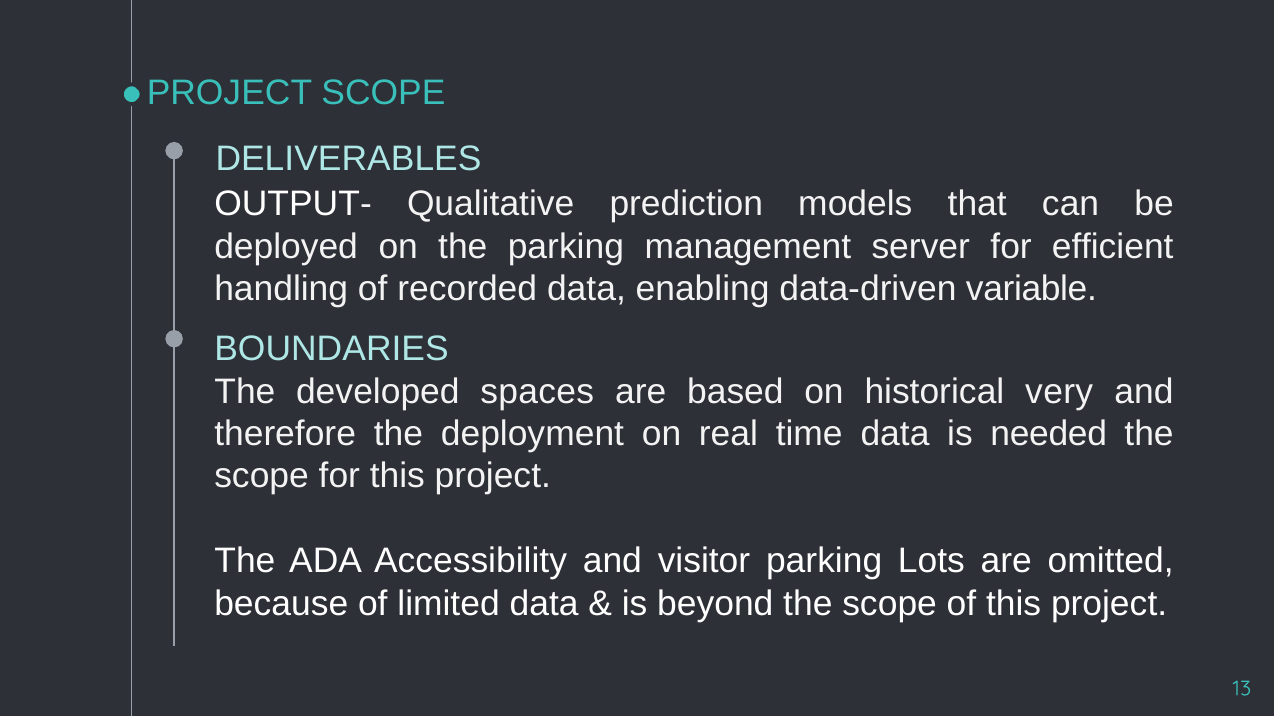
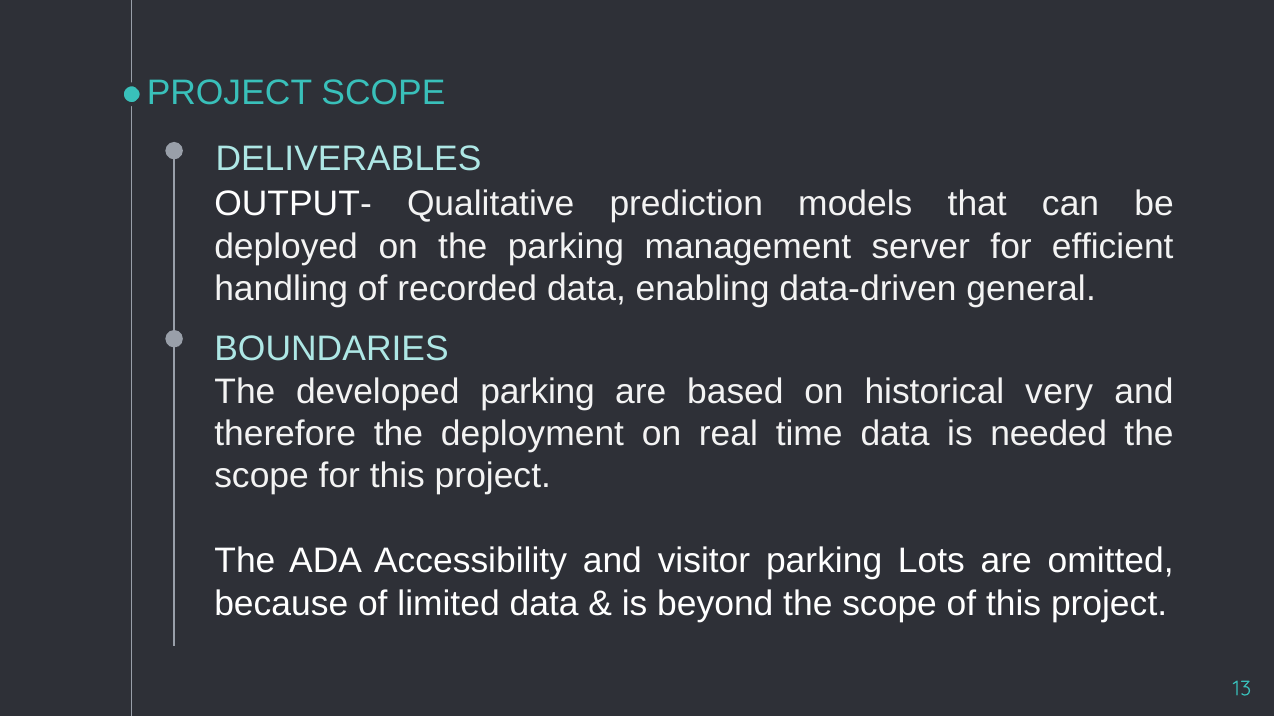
variable: variable -> general
developed spaces: spaces -> parking
